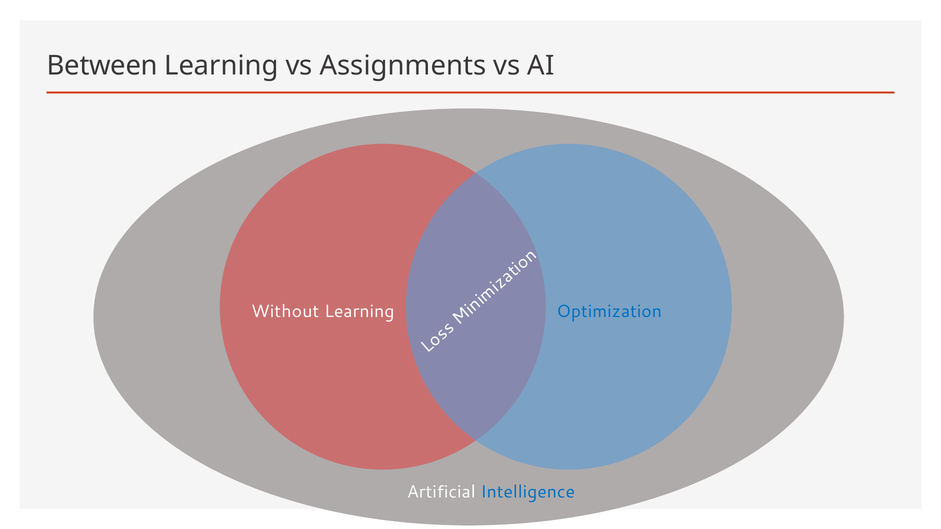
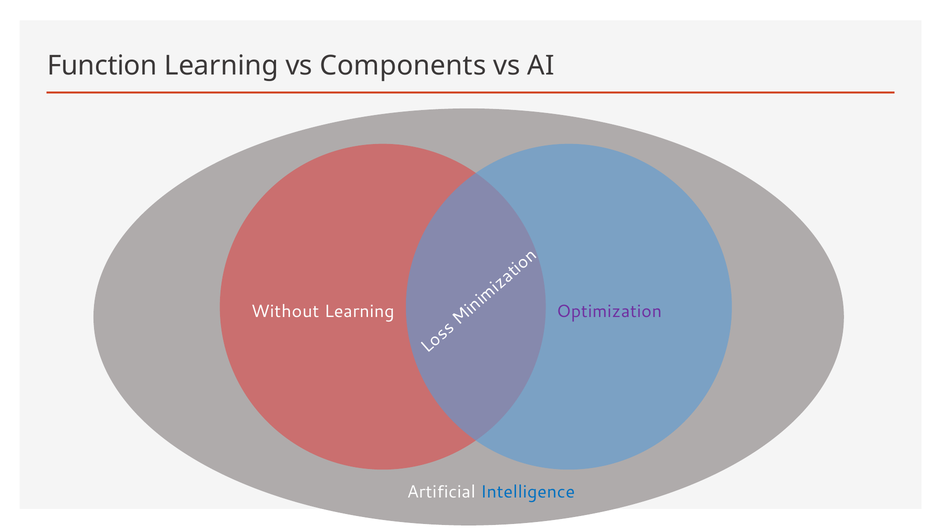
Between: Between -> Function
Assignments: Assignments -> Components
Optimization colour: blue -> purple
